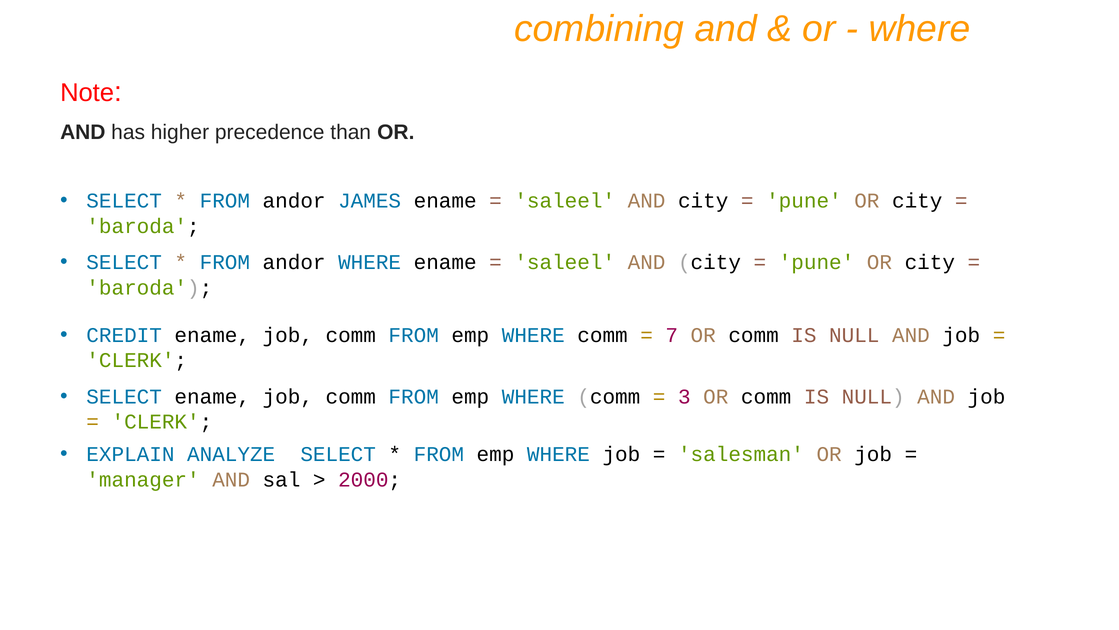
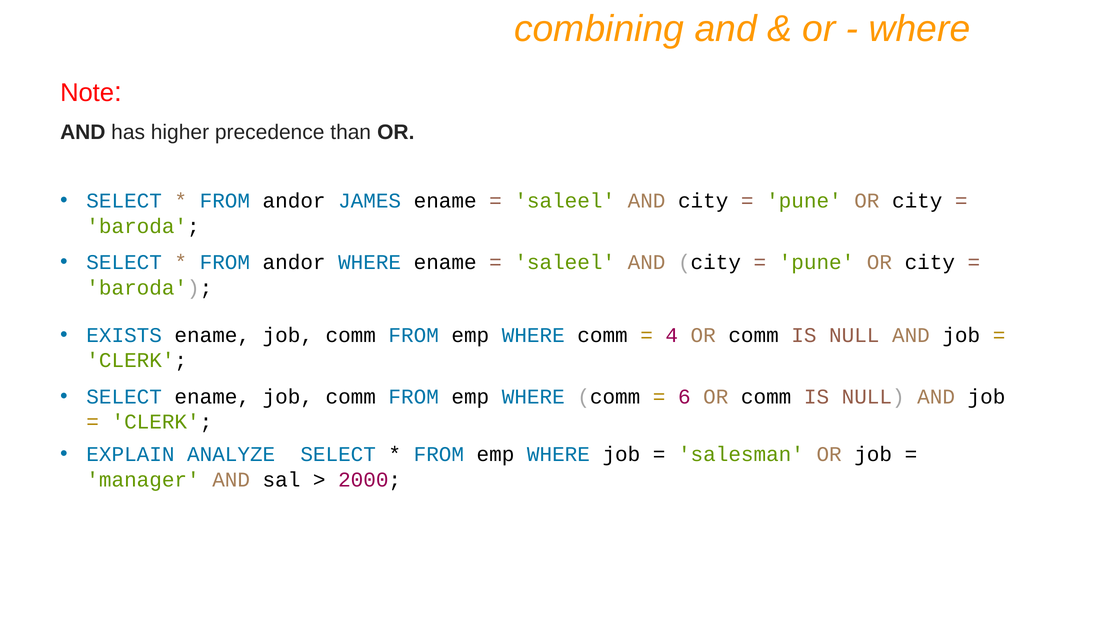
CREDIT: CREDIT -> EXISTS
7: 7 -> 4
3: 3 -> 6
